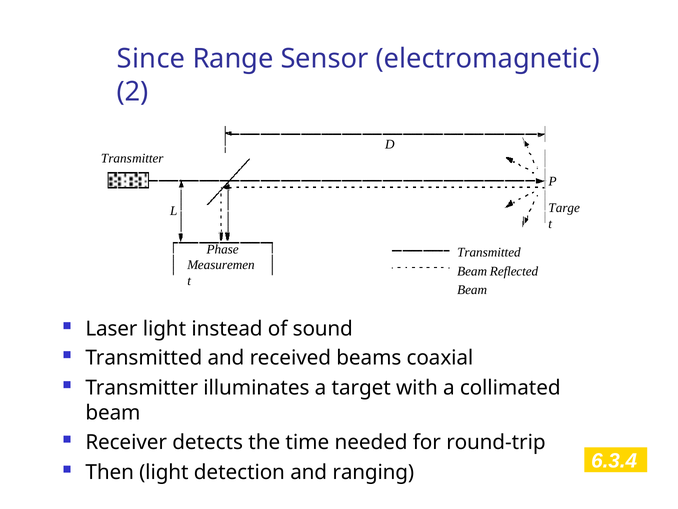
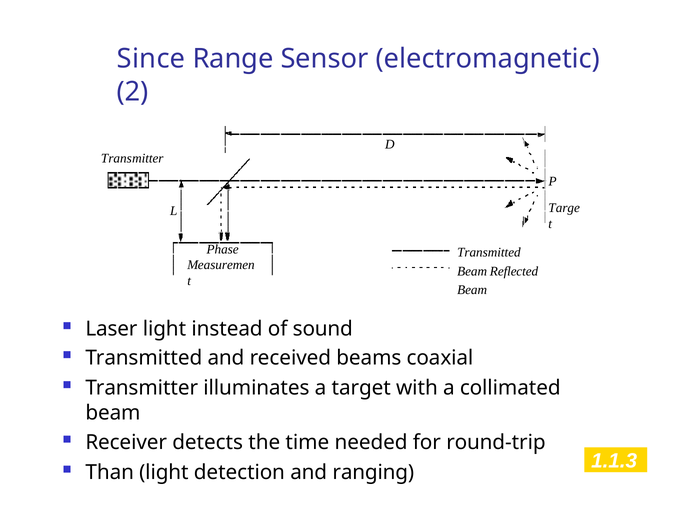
6.3.4: 6.3.4 -> 1.1.3
Then: Then -> Than
